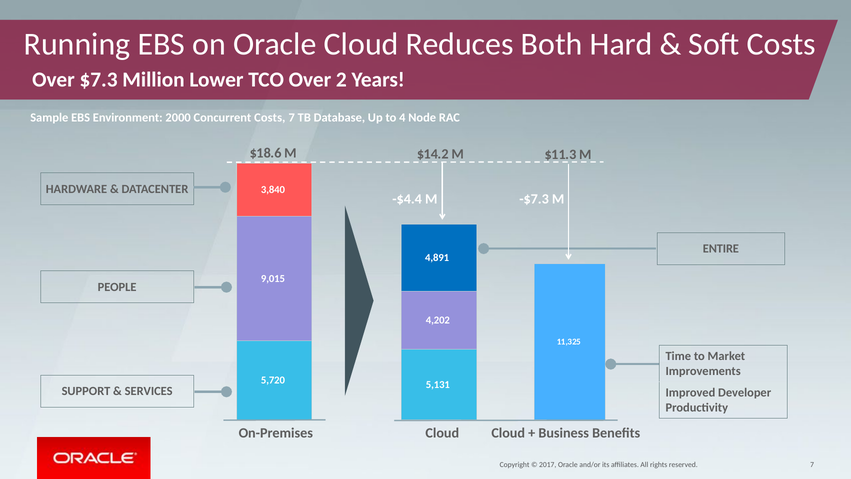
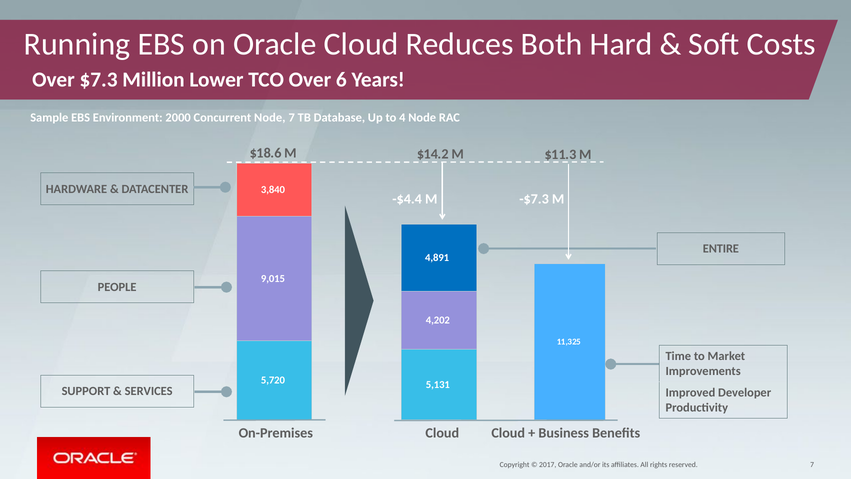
2: 2 -> 6
Concurrent Costs: Costs -> Node
